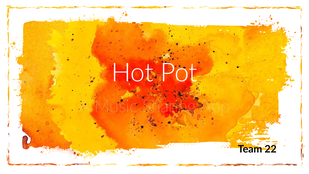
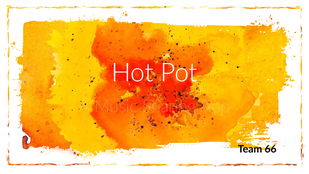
22: 22 -> 66
